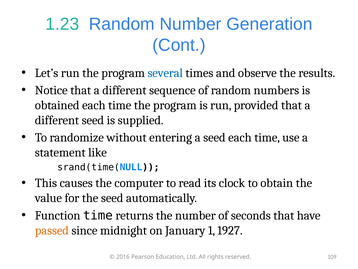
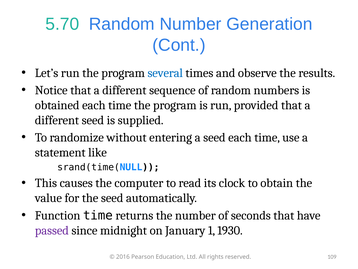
1.23: 1.23 -> 5.70
passed colour: orange -> purple
1927: 1927 -> 1930
